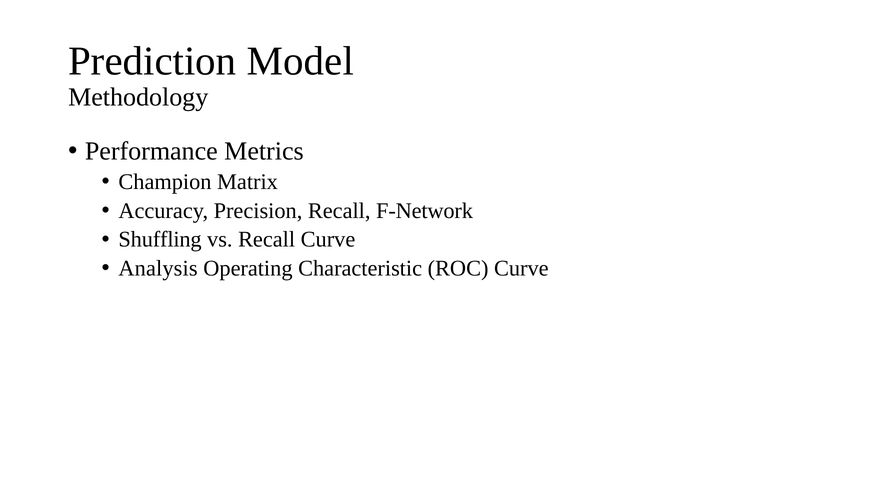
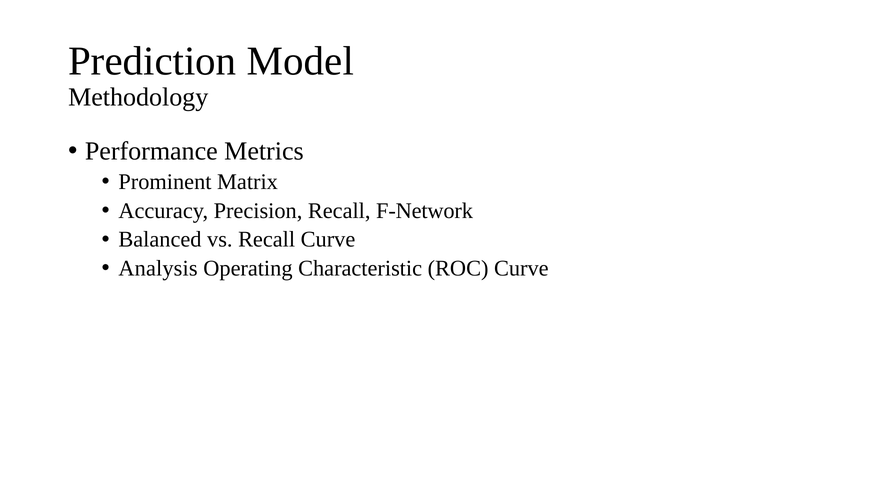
Champion: Champion -> Prominent
Shuffling: Shuffling -> Balanced
